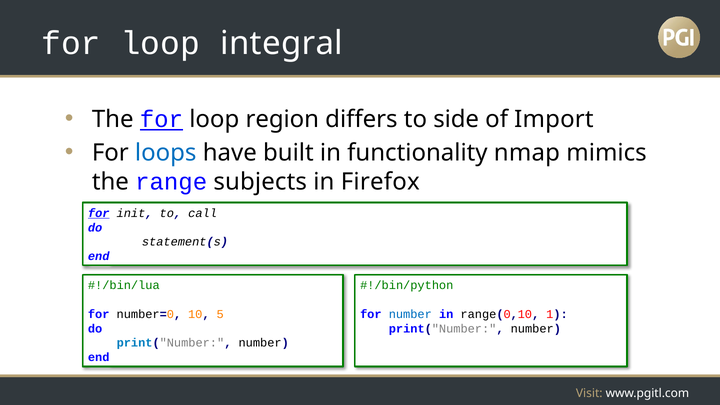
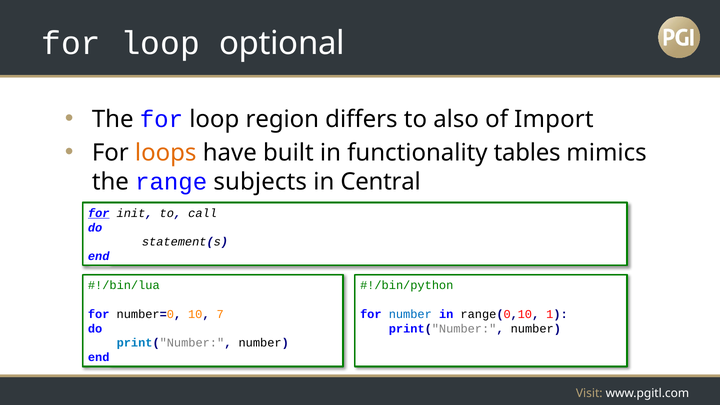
integral: integral -> optional
for at (161, 119) underline: present -> none
side: side -> also
loops colour: blue -> orange
nmap: nmap -> tables
Firefox: Firefox -> Central
5: 5 -> 7
